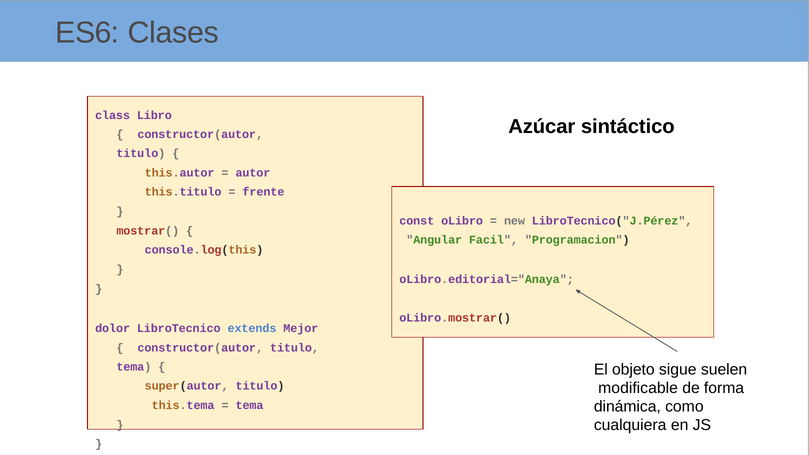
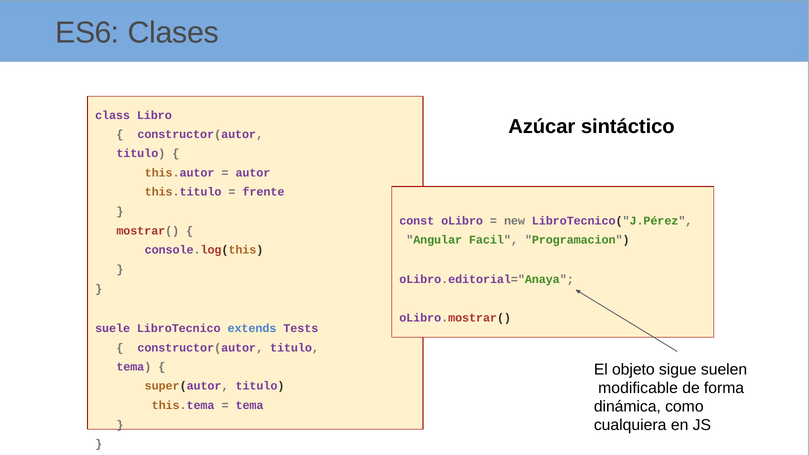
dolor: dolor -> suele
Mejor: Mejor -> Tests
